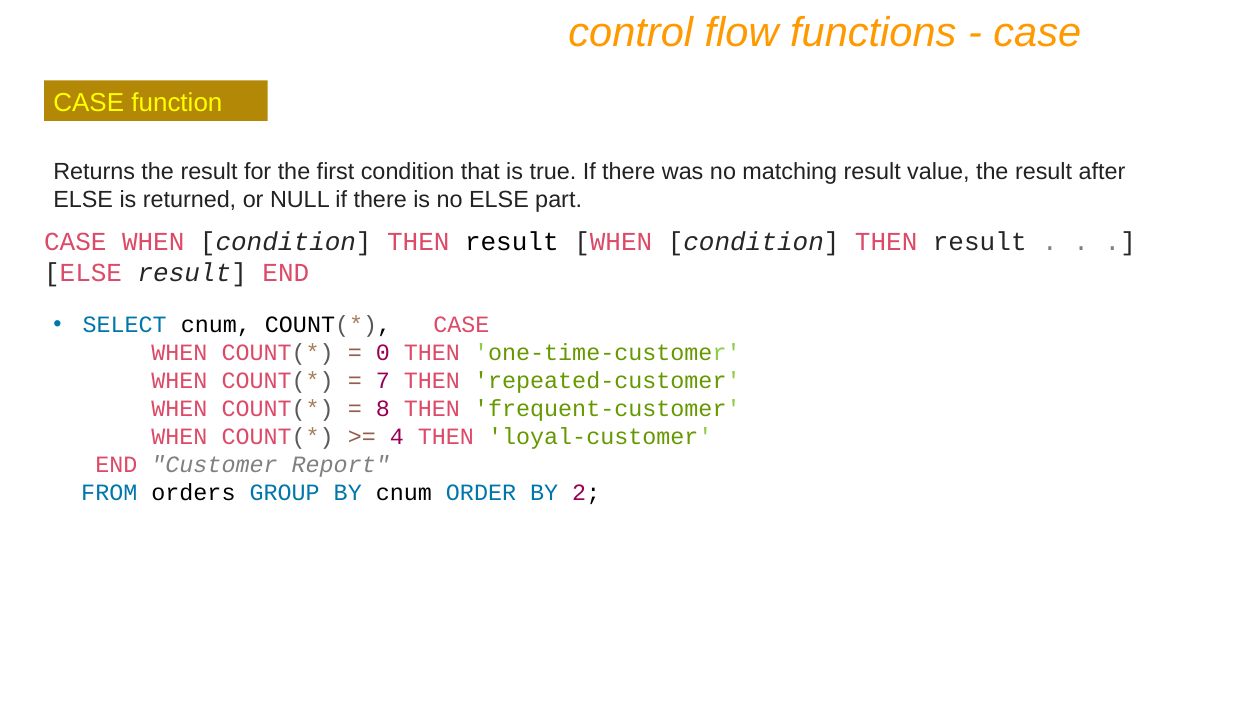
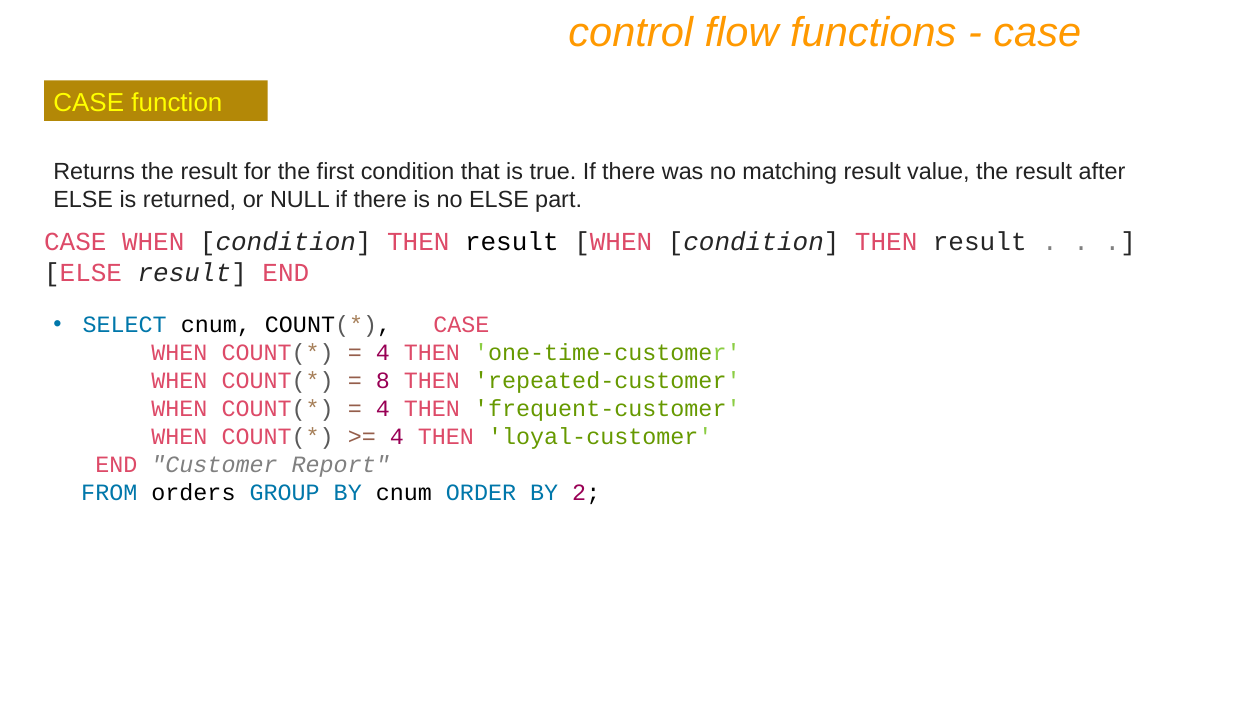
0 at (383, 353): 0 -> 4
7: 7 -> 8
8 at (383, 409): 8 -> 4
